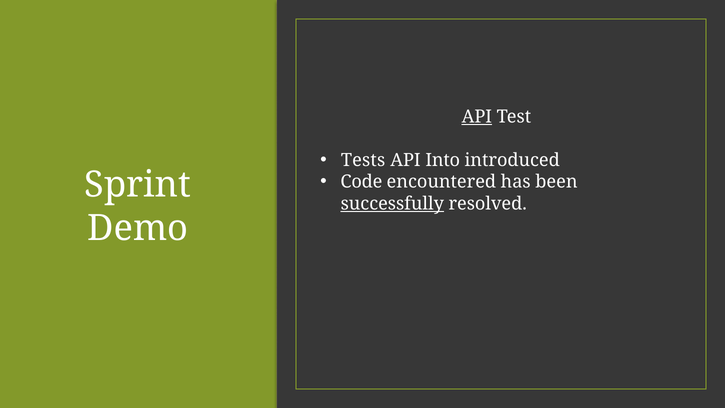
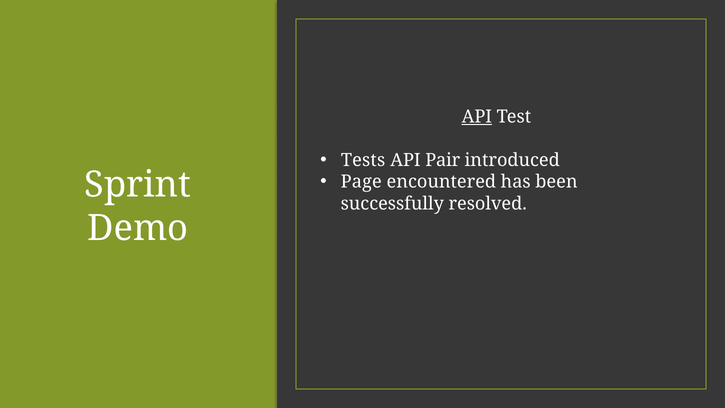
Into: Into -> Pair
Code: Code -> Page
successfully underline: present -> none
